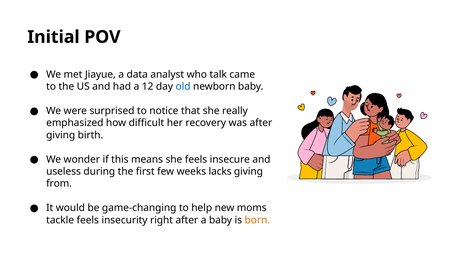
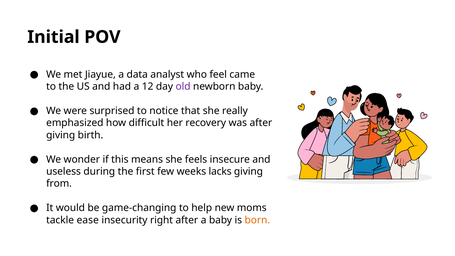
talk: talk -> feel
old colour: blue -> purple
tackle feels: feels -> ease
